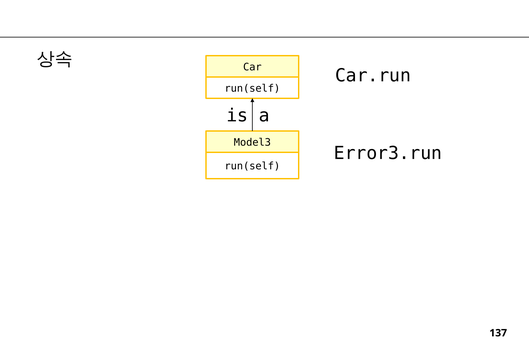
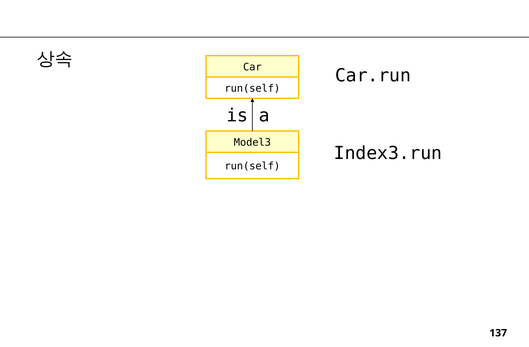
Error3.run: Error3.run -> Index3.run
